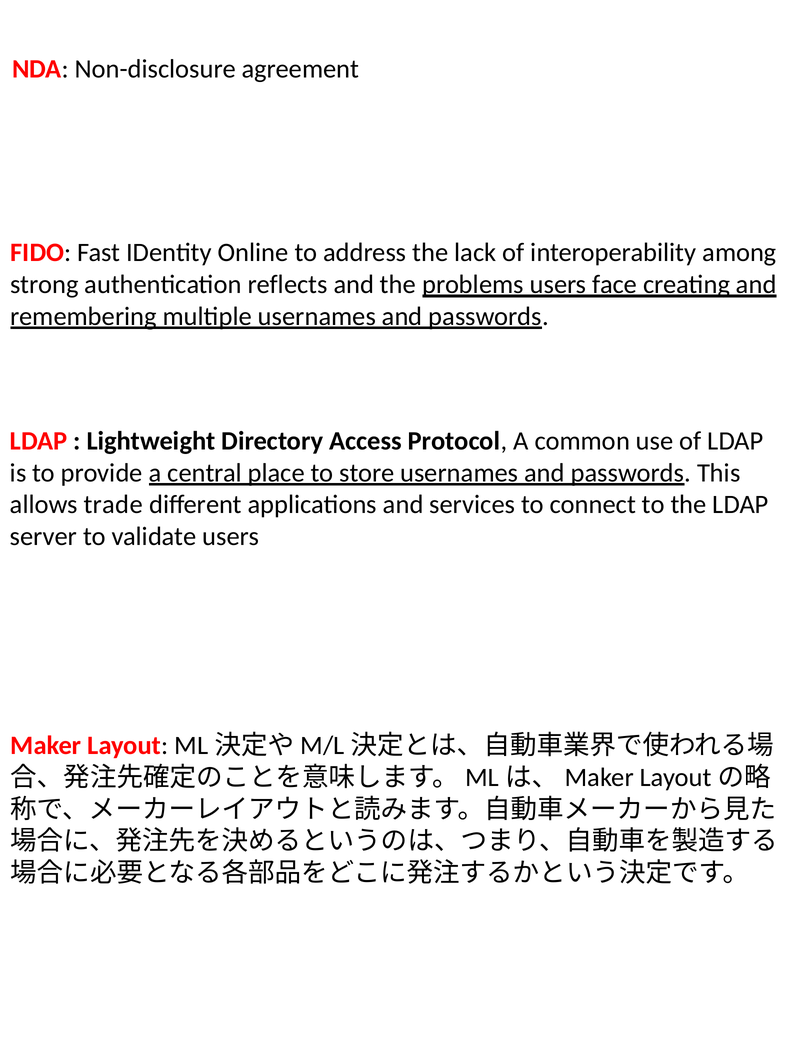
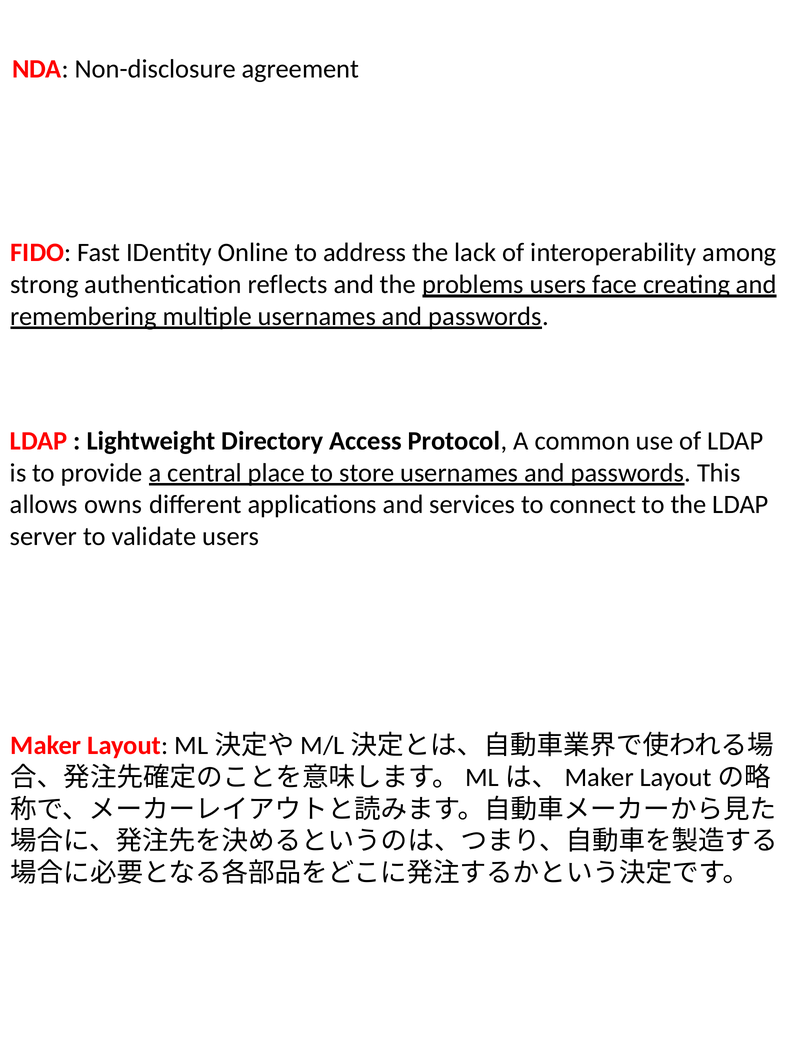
trade: trade -> owns
